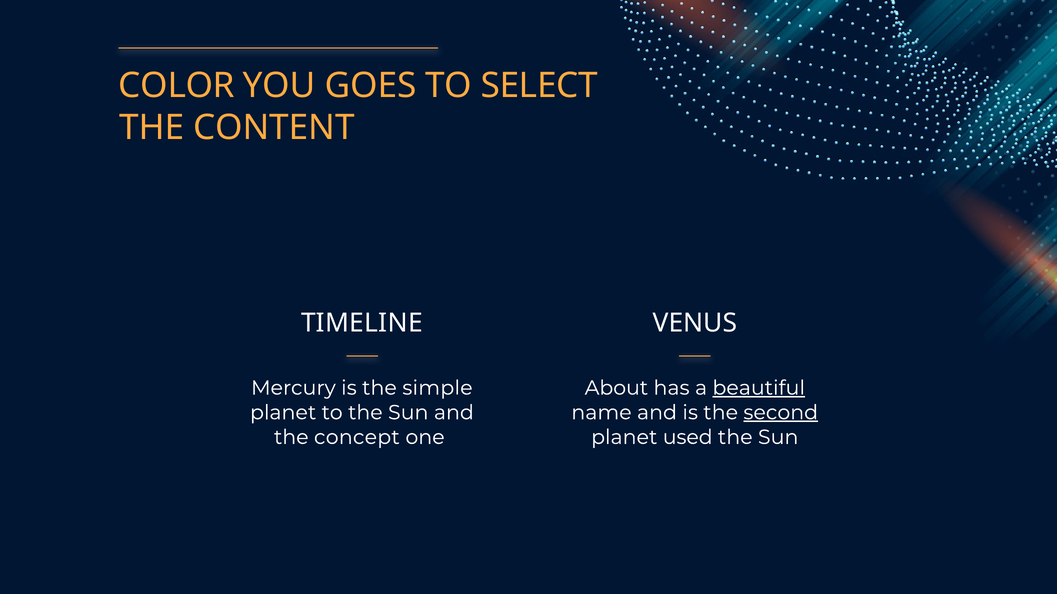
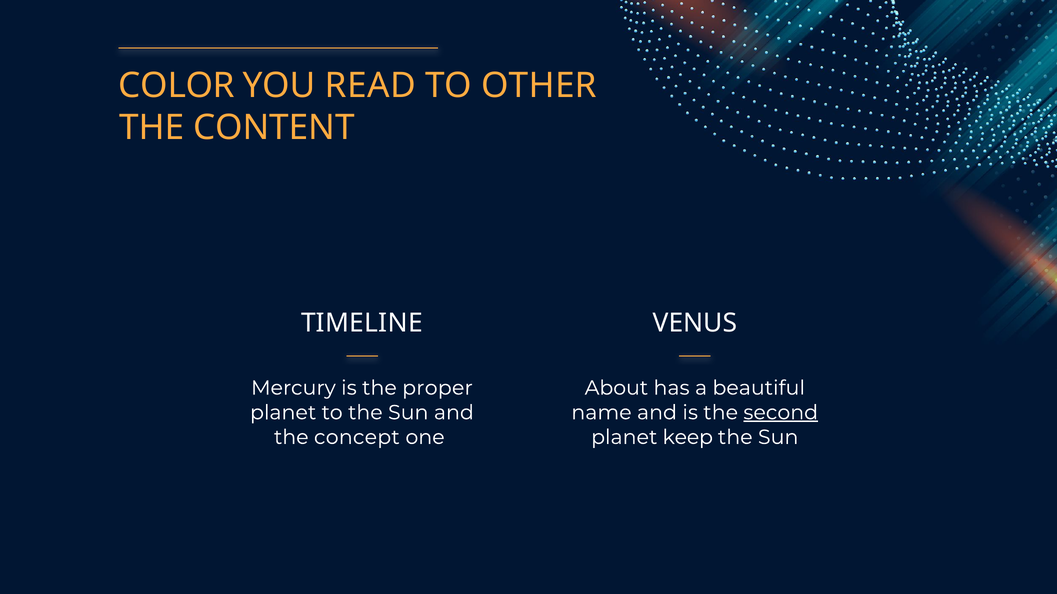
GOES: GOES -> READ
SELECT: SELECT -> OTHER
simple: simple -> proper
beautiful underline: present -> none
used: used -> keep
